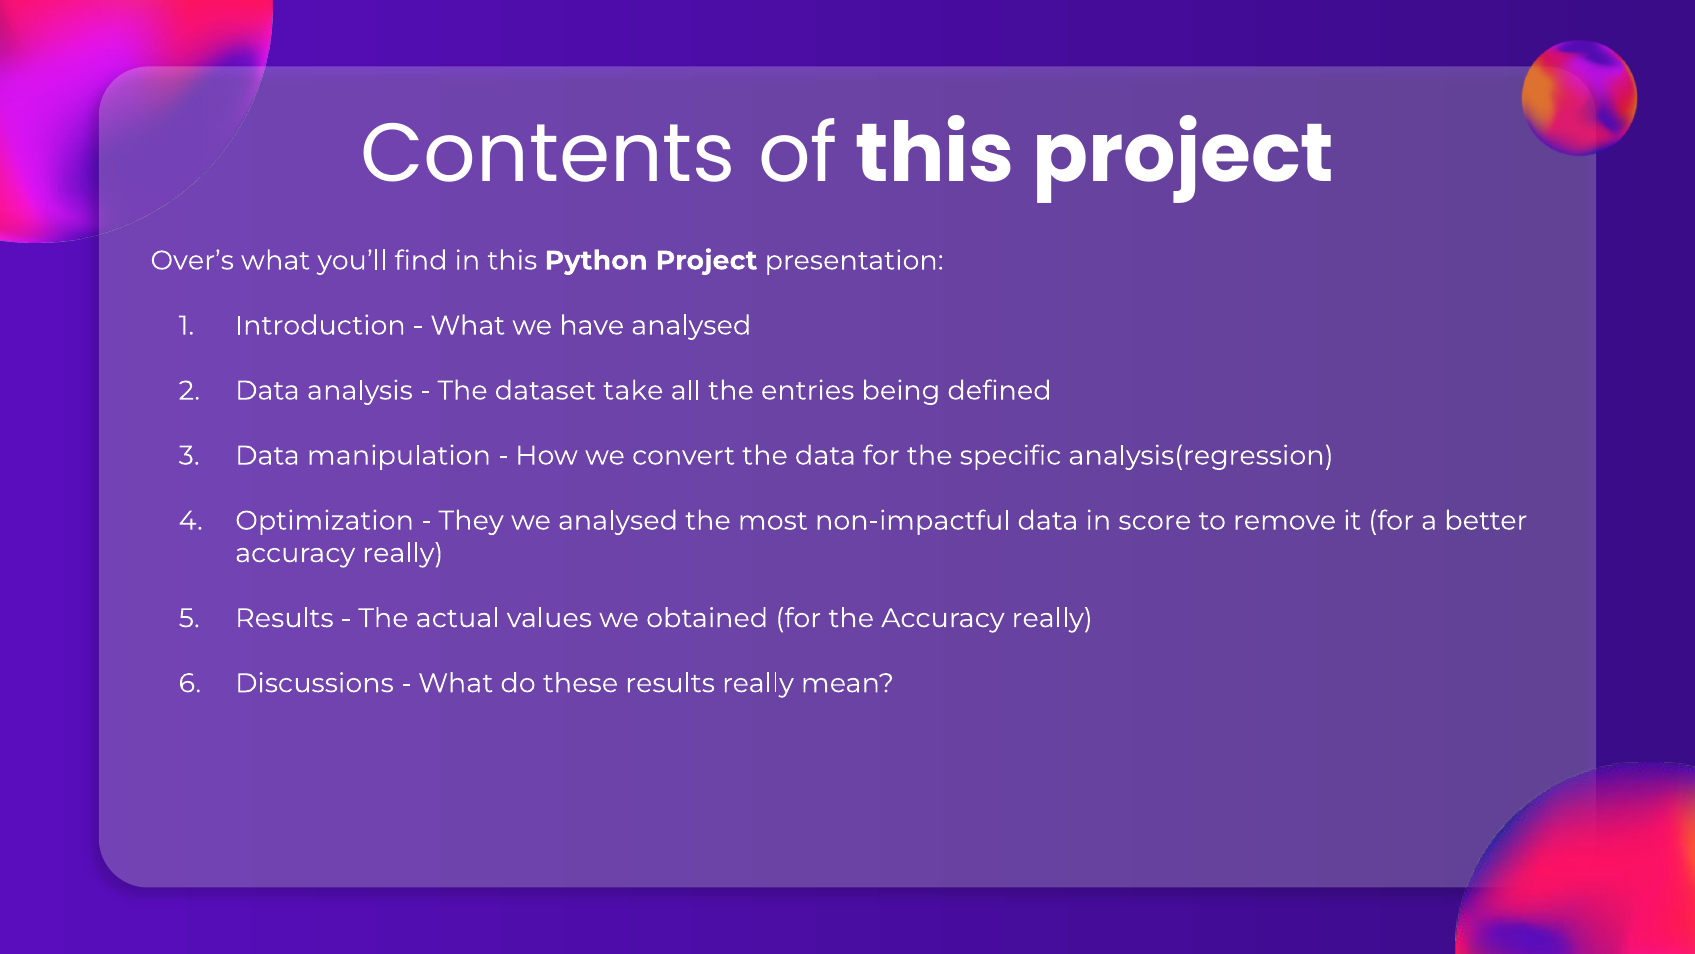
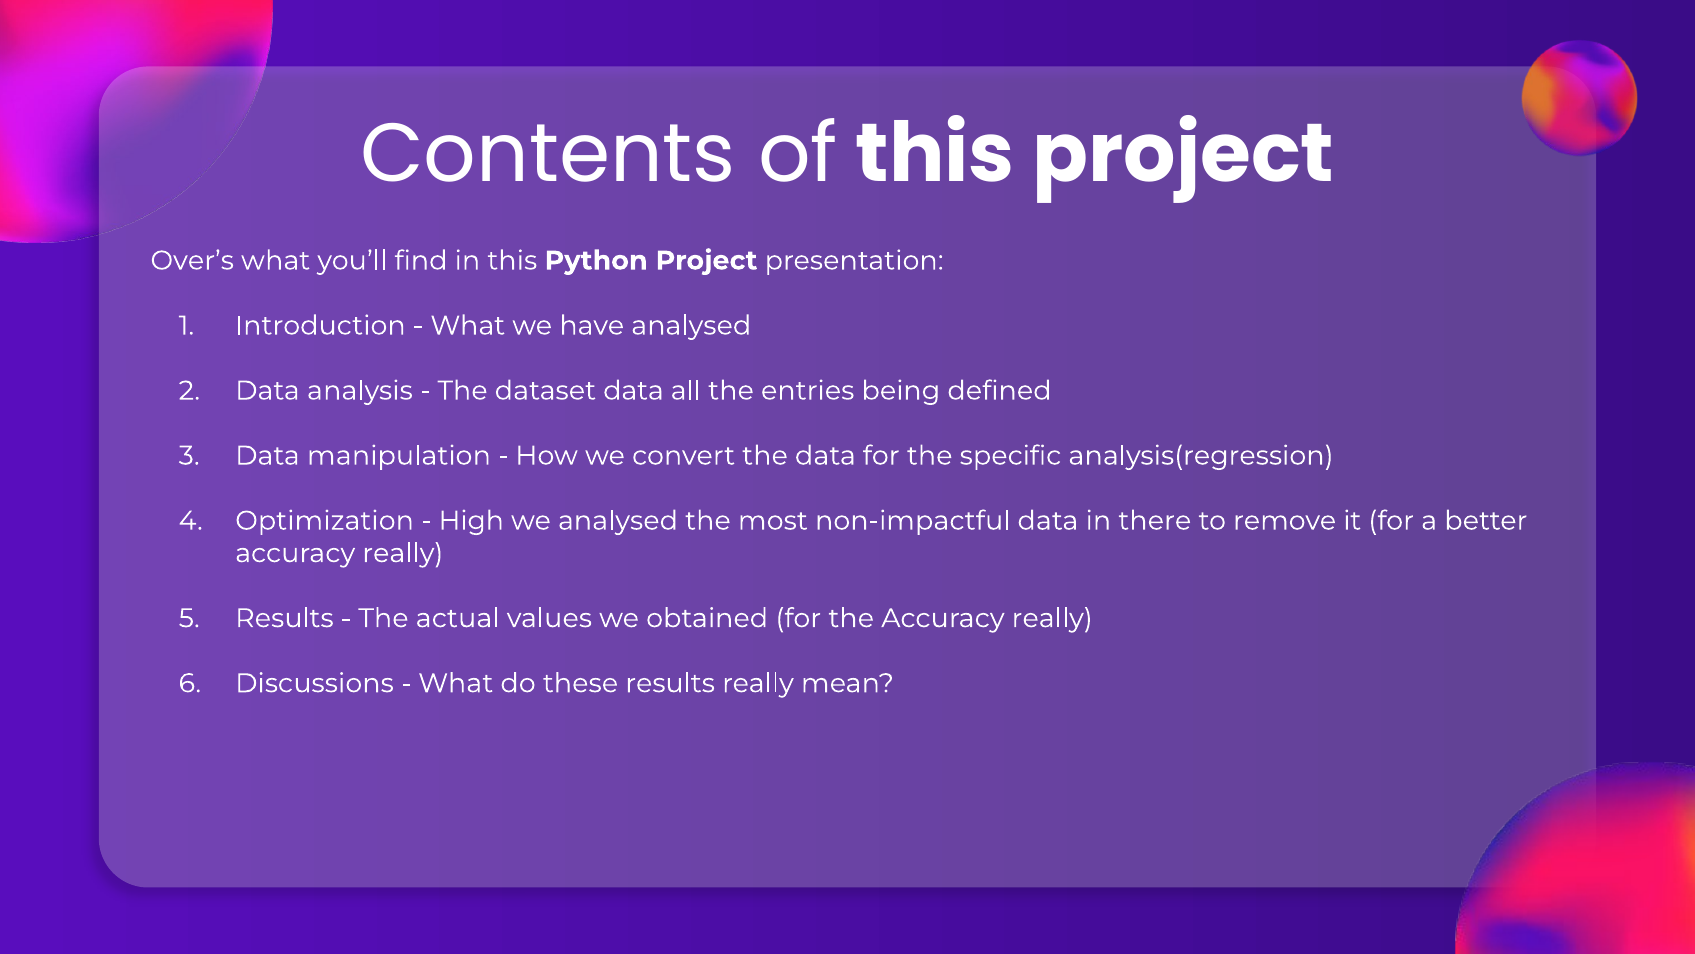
dataset take: take -> data
They: They -> High
score: score -> there
